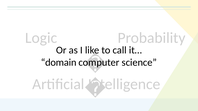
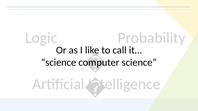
domain at (59, 63): domain -> science
